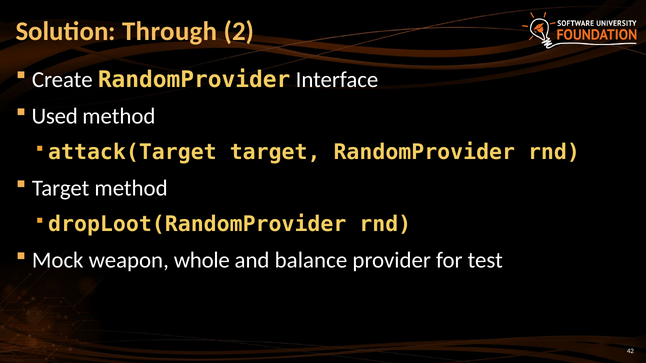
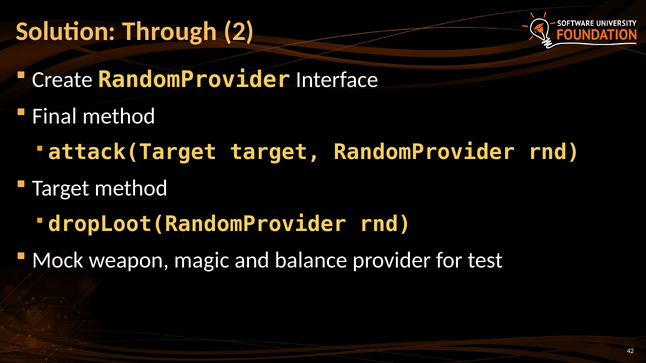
Used: Used -> Final
whole: whole -> magic
